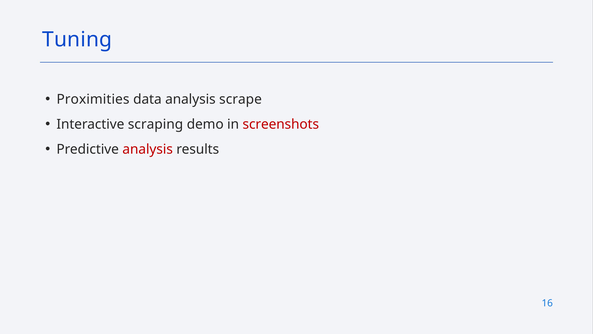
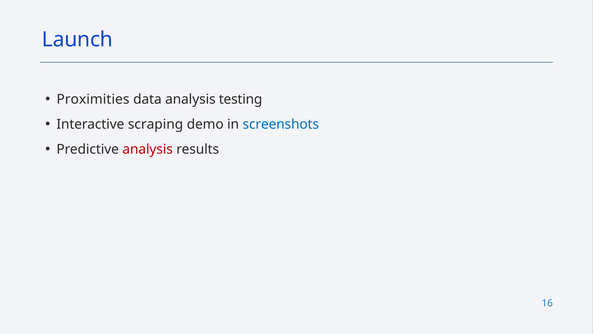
Tuning: Tuning -> Launch
scrape: scrape -> testing
screenshots colour: red -> blue
